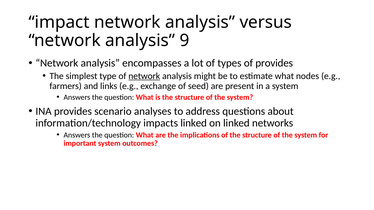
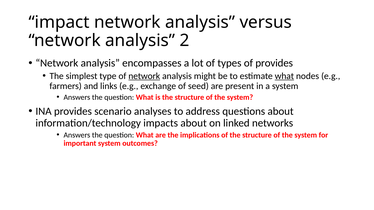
9: 9 -> 2
what at (284, 76) underline: none -> present
impacts linked: linked -> about
